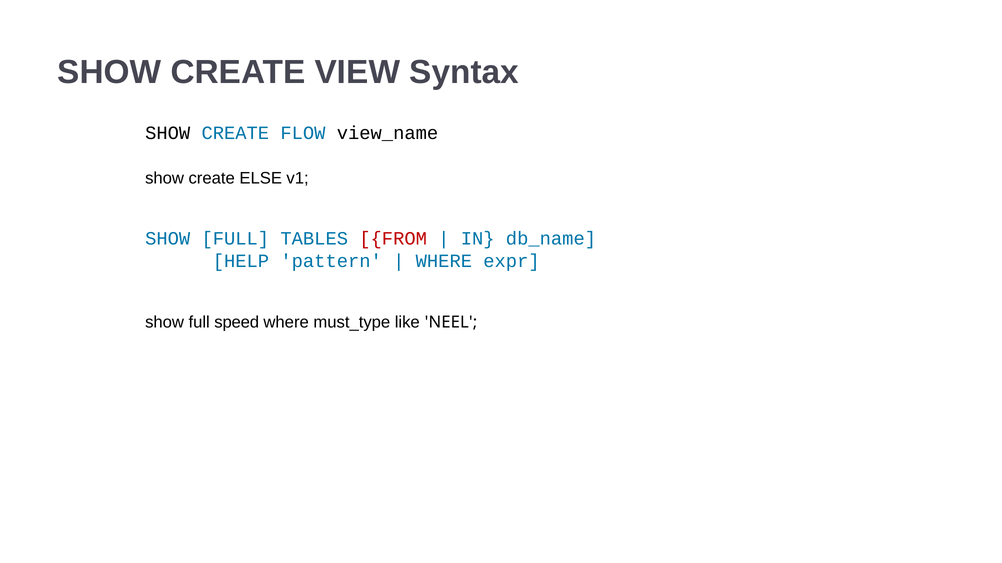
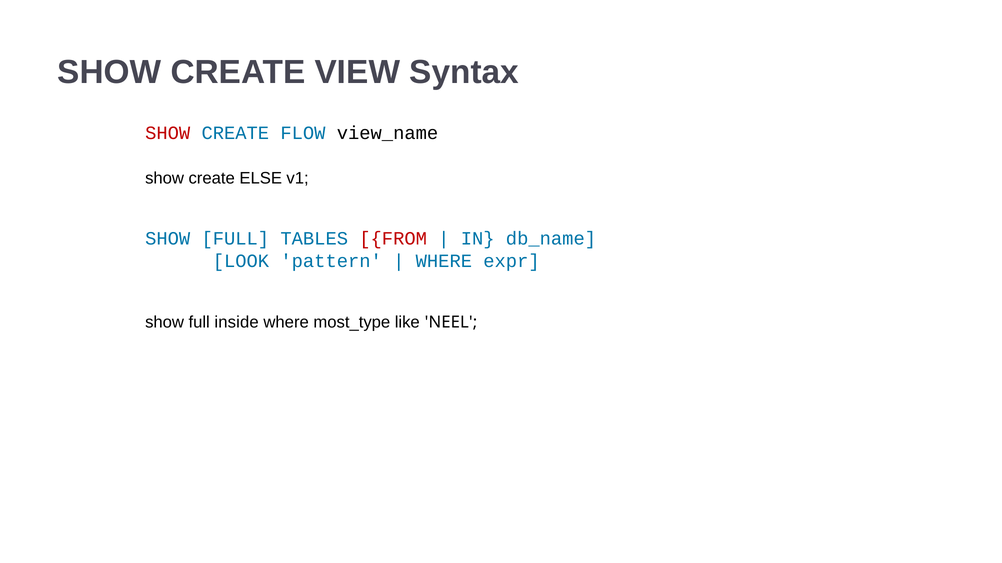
SHOW at (168, 133) colour: black -> red
HELP: HELP -> LOOK
speed: speed -> inside
must_type: must_type -> most_type
